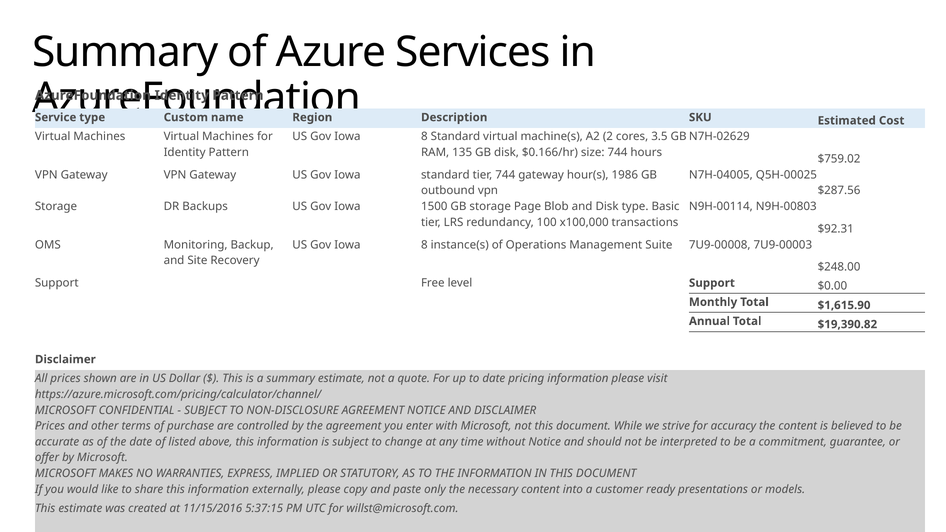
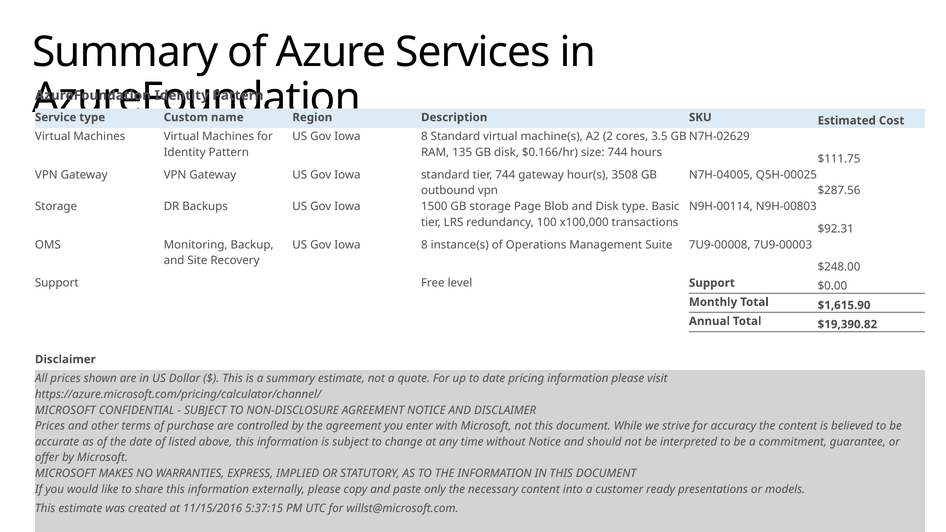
$759.02: $759.02 -> $111.75
1986: 1986 -> 3508
